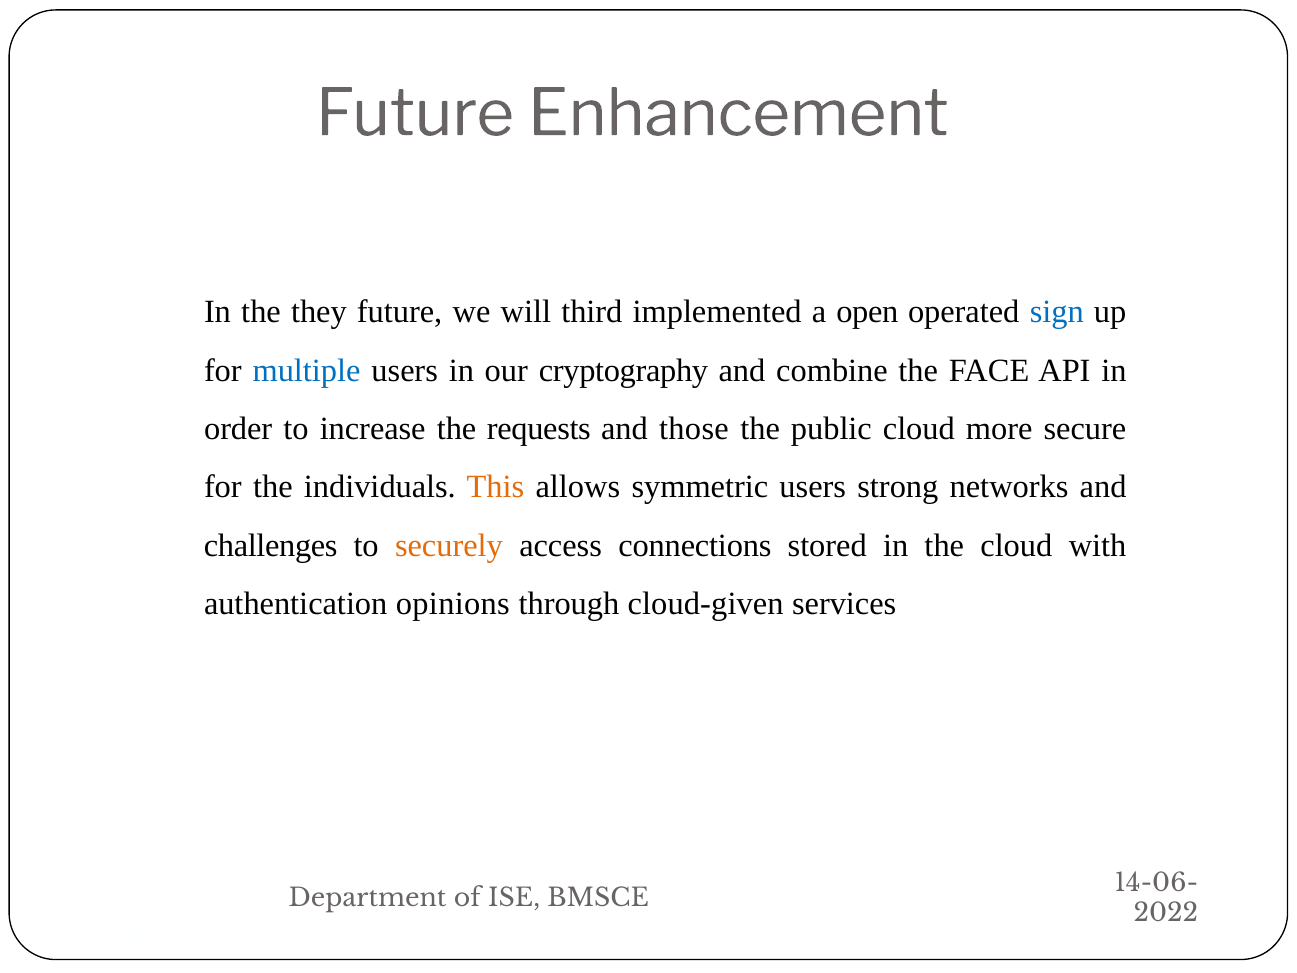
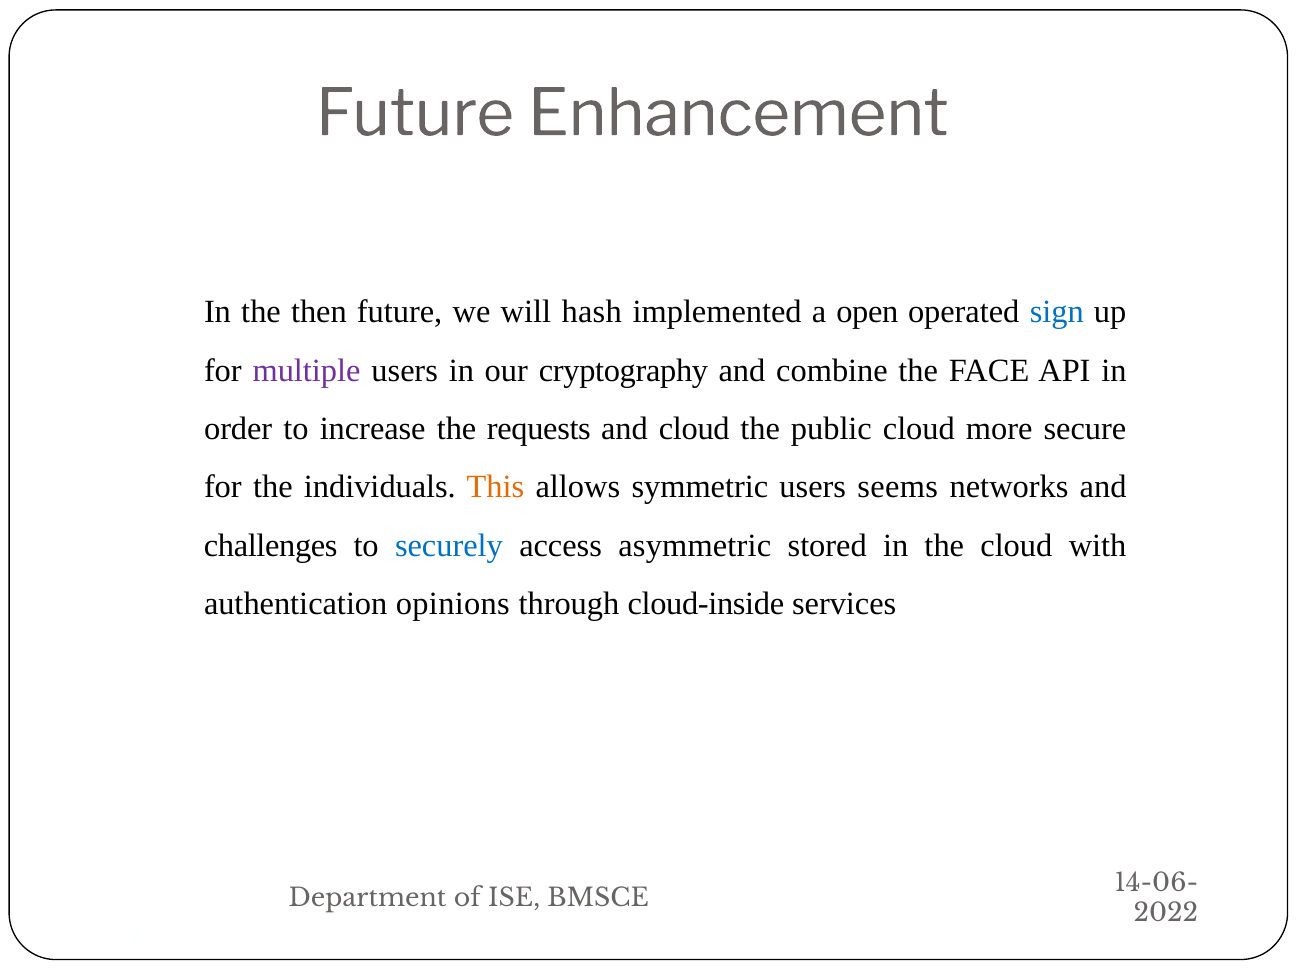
they: they -> then
third: third -> hash
multiple colour: blue -> purple
and those: those -> cloud
strong: strong -> seems
securely colour: orange -> blue
connections: connections -> asymmetric
cloud-given: cloud-given -> cloud-inside
